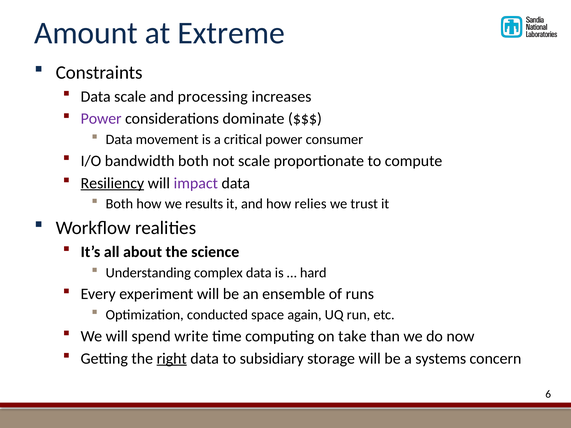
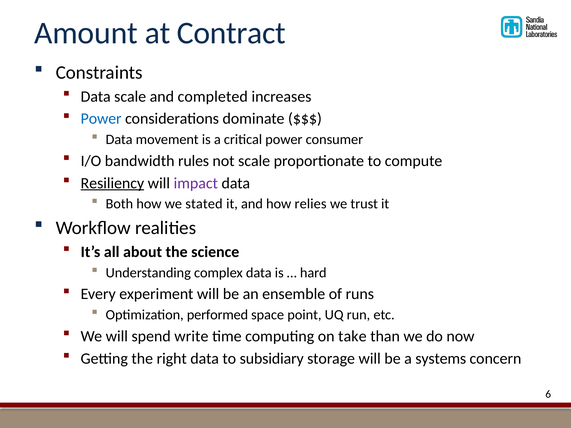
Extreme: Extreme -> Contract
processing: processing -> completed
Power at (101, 119) colour: purple -> blue
bandwidth both: both -> rules
results: results -> stated
conducted: conducted -> performed
again: again -> point
right underline: present -> none
